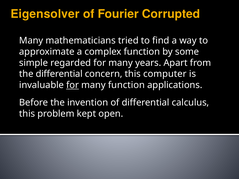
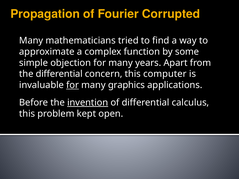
Eigensolver: Eigensolver -> Propagation
regarded: regarded -> objection
many function: function -> graphics
invention underline: none -> present
